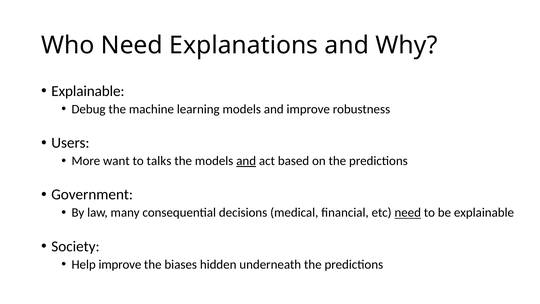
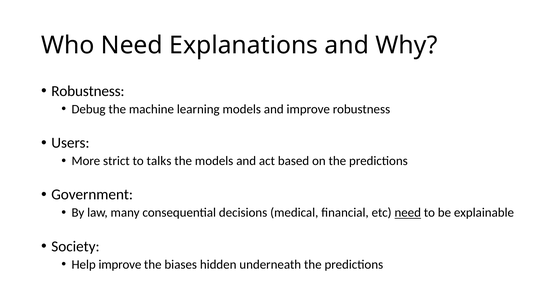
Explainable at (88, 91): Explainable -> Robustness
want: want -> strict
and at (246, 161) underline: present -> none
